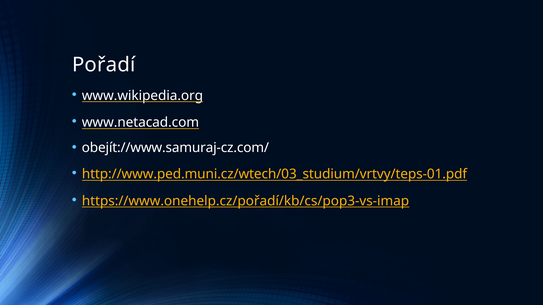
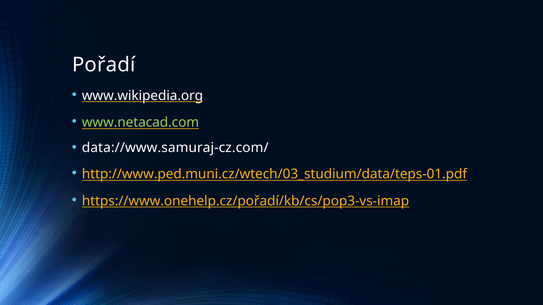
www.netacad.com colour: white -> light green
obejít://www.samuraj-cz.com/: obejít://www.samuraj-cz.com/ -> data://www.samuraj-cz.com/
http://www.ped.muni.cz/wtech/03_studium/vrtvy/teps-01.pdf: http://www.ped.muni.cz/wtech/03_studium/vrtvy/teps-01.pdf -> http://www.ped.muni.cz/wtech/03_studium/data/teps-01.pdf
